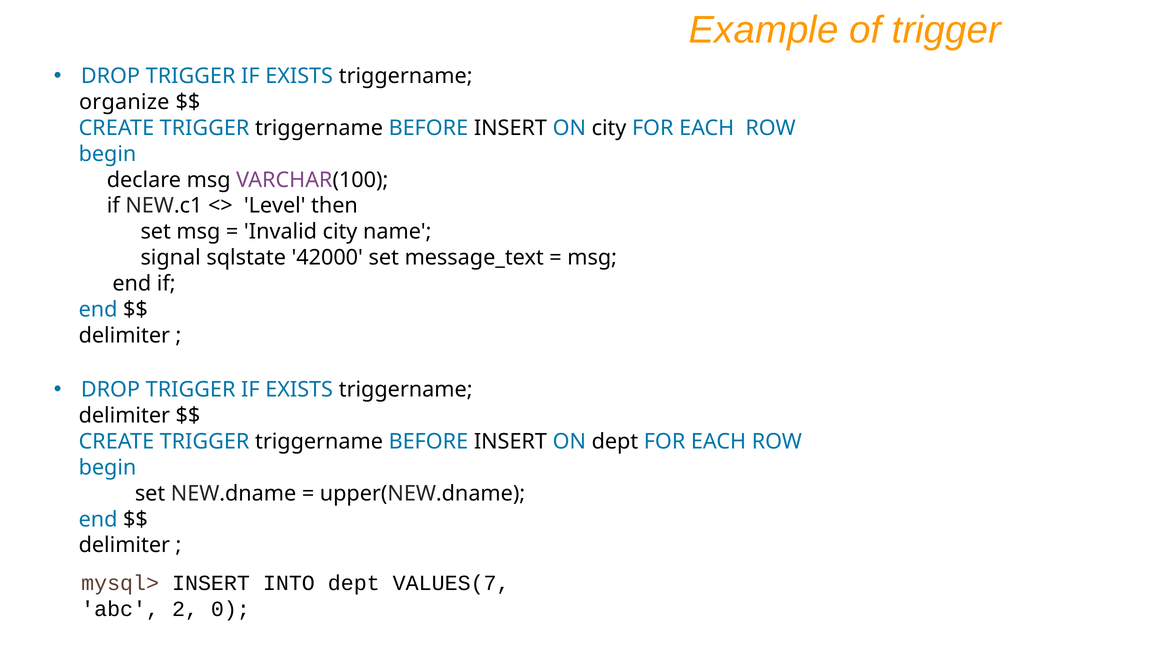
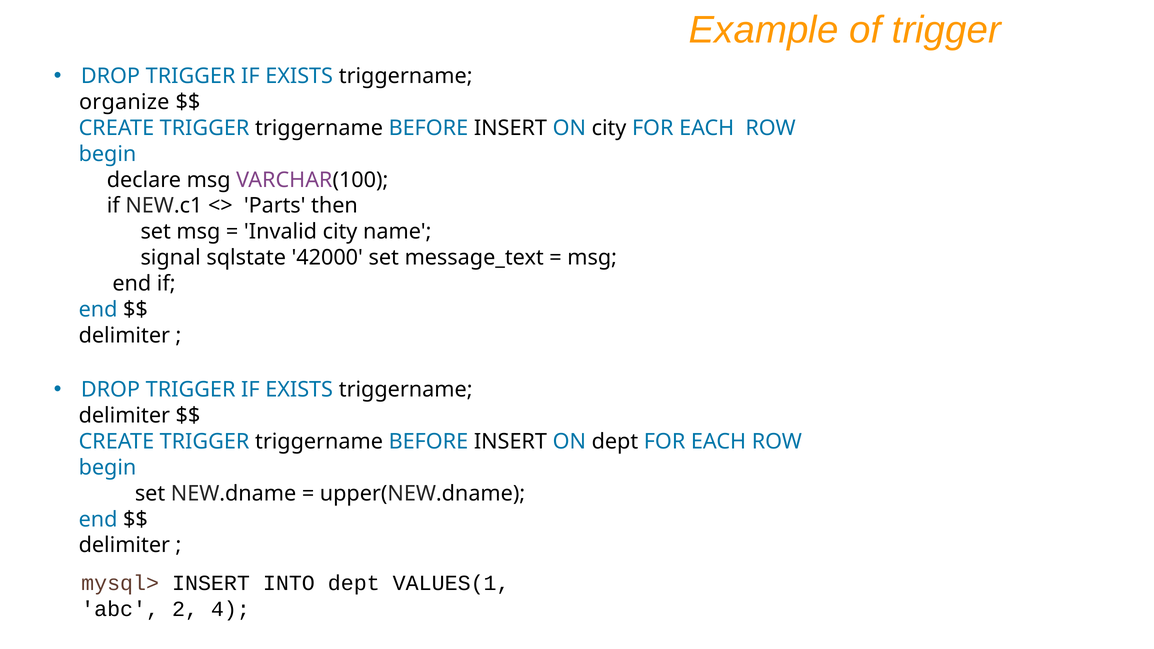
Level: Level -> Parts
VALUES(7: VALUES(7 -> VALUES(1
0: 0 -> 4
